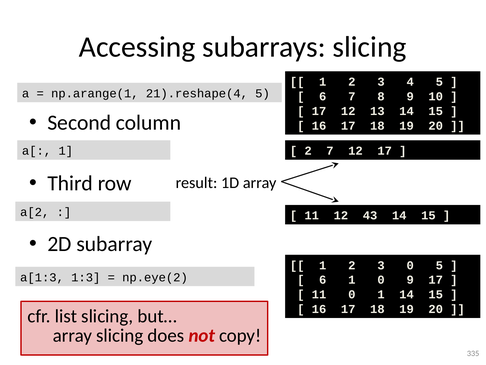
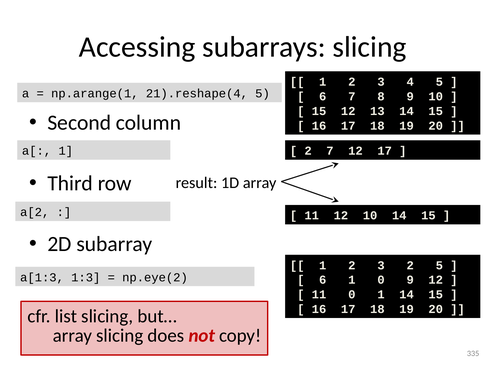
17 at (319, 111): 17 -> 15
12 43: 43 -> 10
3 0: 0 -> 2
9 17: 17 -> 12
